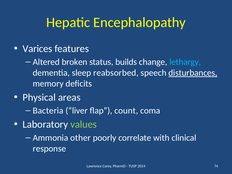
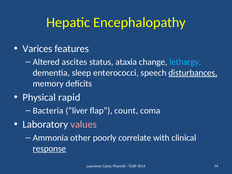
broken: broken -> ascites
builds: builds -> ataxia
reabsorbed: reabsorbed -> enterococci
areas: areas -> rapid
values colour: light green -> pink
response underline: none -> present
